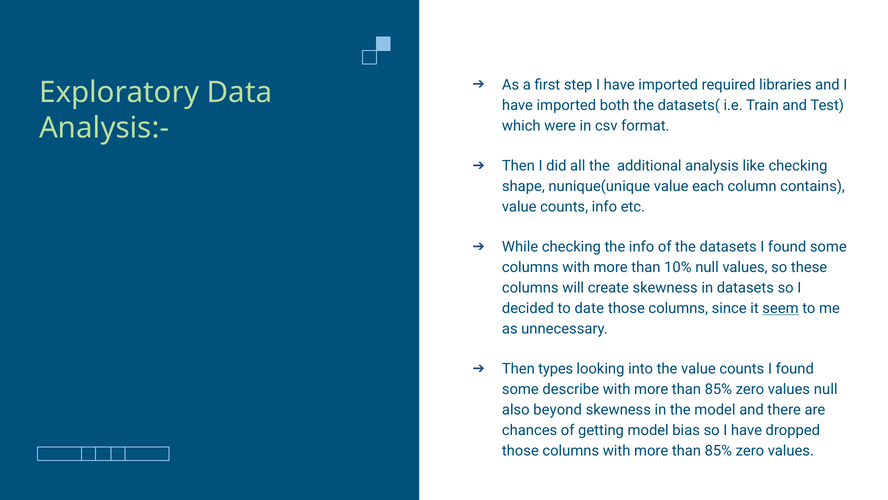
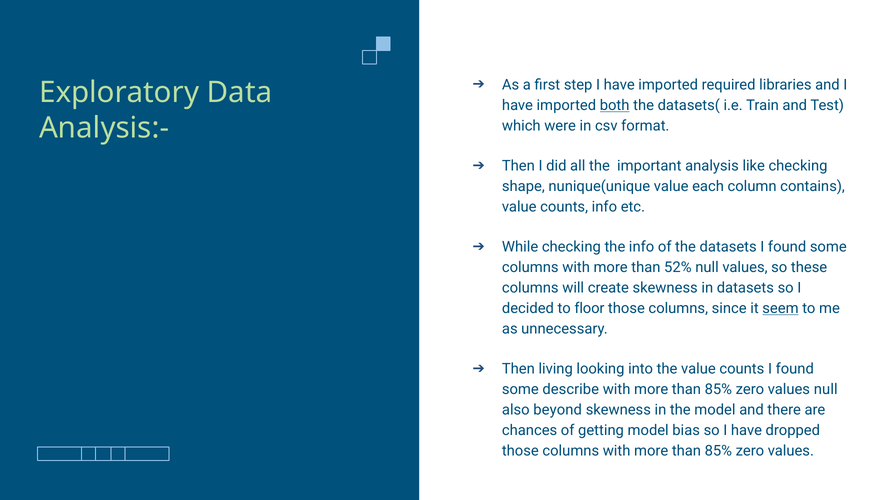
both underline: none -> present
additional: additional -> important
10%: 10% -> 52%
date: date -> floor
types: types -> living
